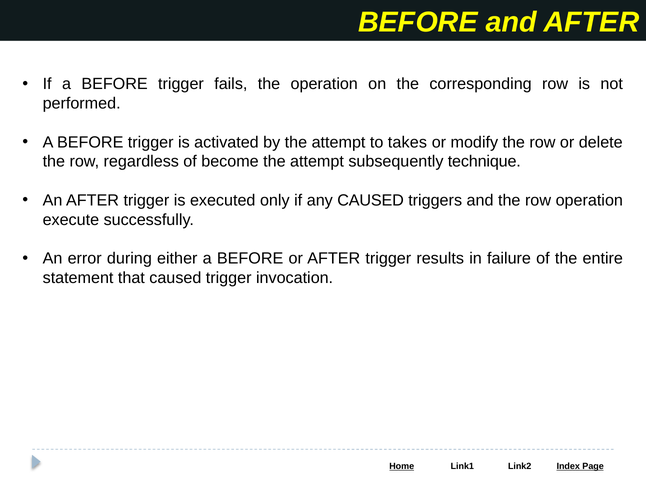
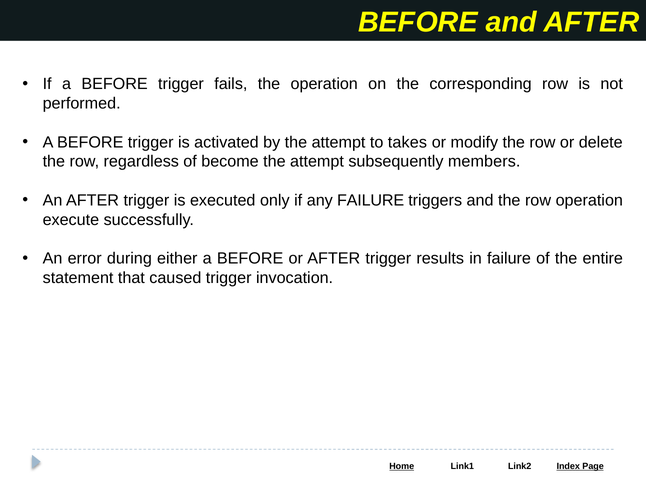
technique: technique -> members
any CAUSED: CAUSED -> FAILURE
